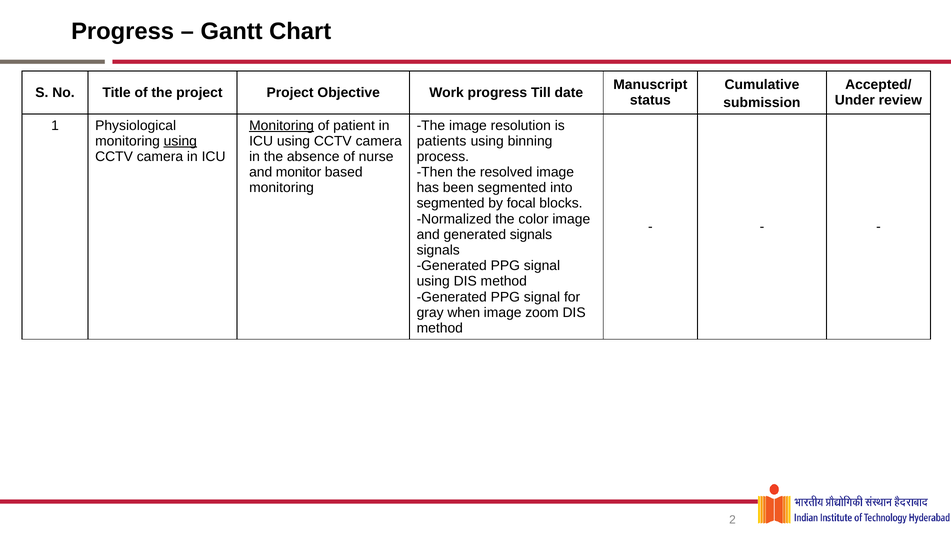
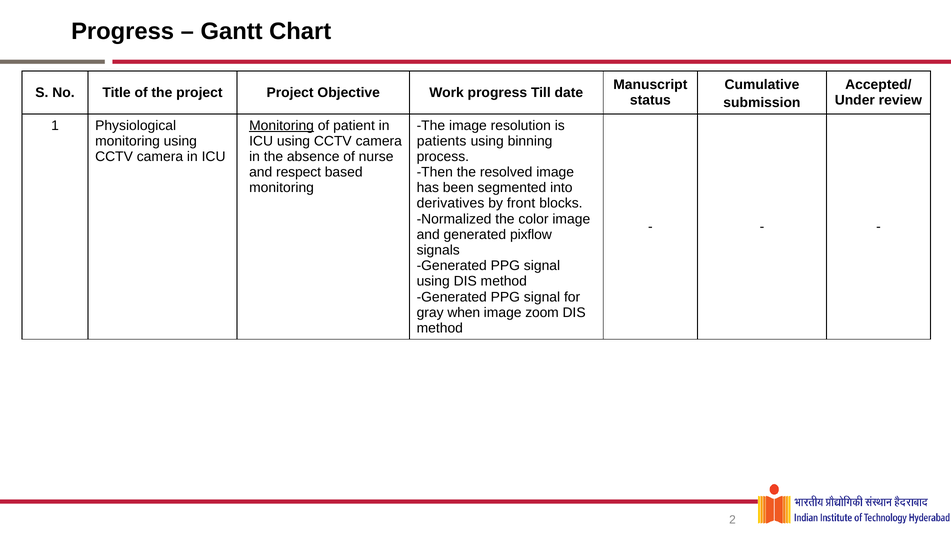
using at (180, 141) underline: present -> none
monitor: monitor -> respect
segmented at (451, 203): segmented -> derivatives
focal: focal -> front
generated signals: signals -> pixflow
